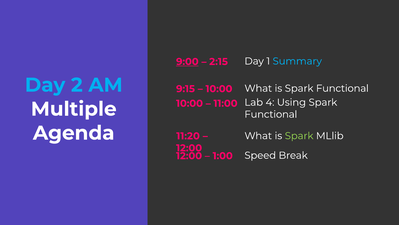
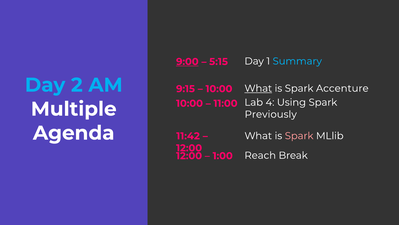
2:15: 2:15 -> 5:15
What at (258, 88) underline: none -> present
is Spark Functional: Functional -> Accenture
Functional at (271, 114): Functional -> Previously
Spark at (299, 136) colour: light green -> pink
11:20: 11:20 -> 11:42
Speed: Speed -> Reach
